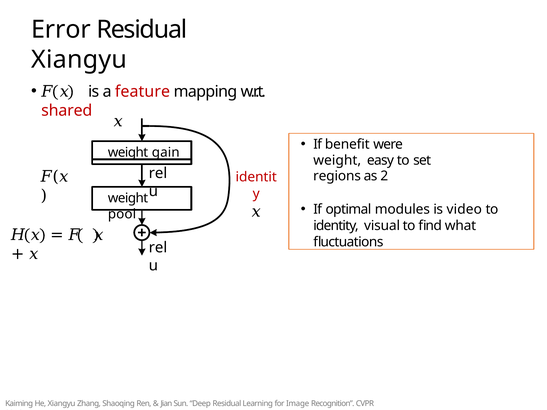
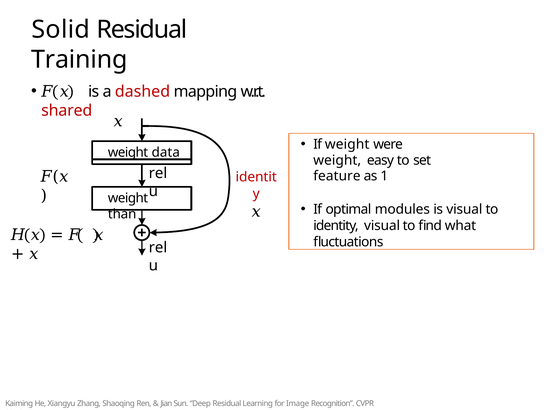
Error: Error -> Solid
Xiangyu at (79, 60): Xiangyu -> Training
feature: feature -> dashed
If benefit: benefit -> weight
gain: gain -> data
regions: regions -> feature
2: 2 -> 1
is video: video -> visual
pool: pool -> than
